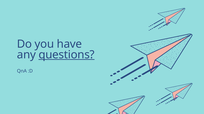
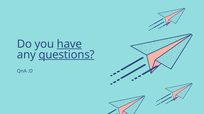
have underline: none -> present
